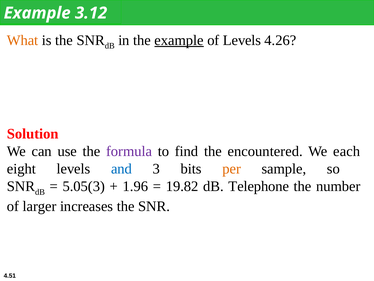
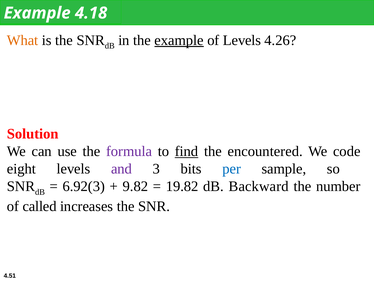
3.12: 3.12 -> 4.18
find underline: none -> present
each: each -> code
and colour: blue -> purple
per colour: orange -> blue
5.05(3: 5.05(3 -> 6.92(3
1.96: 1.96 -> 9.82
Telephone: Telephone -> Backward
larger: larger -> called
